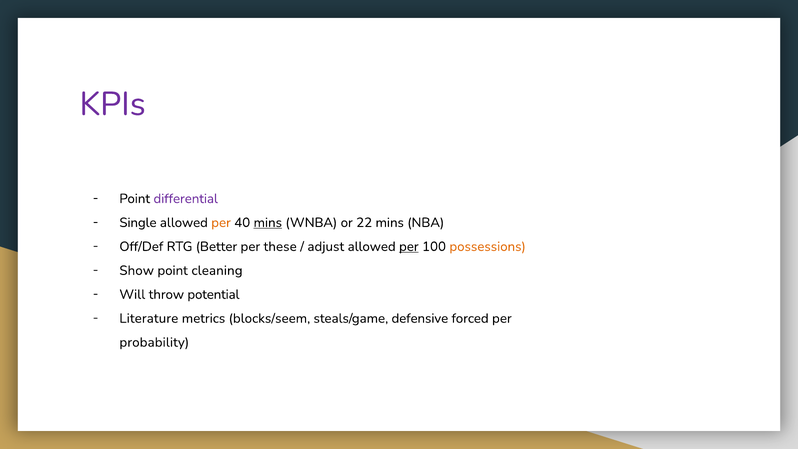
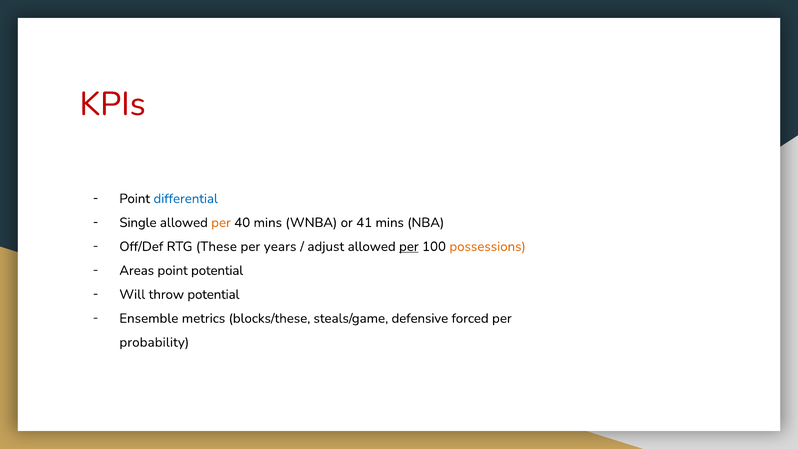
KPIs colour: purple -> red
differential colour: purple -> blue
mins at (268, 223) underline: present -> none
22: 22 -> 41
Better: Better -> These
these: these -> years
Show: Show -> Areas
point cleaning: cleaning -> potential
Literature: Literature -> Ensemble
blocks/seem: blocks/seem -> blocks/these
